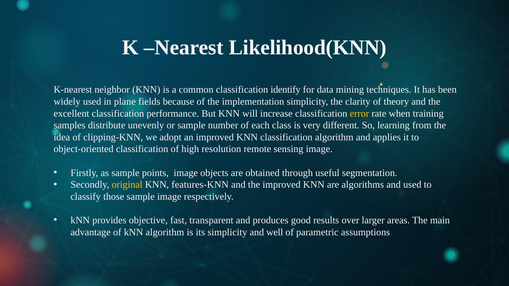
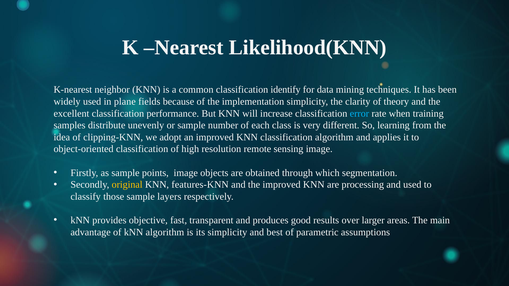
error colour: yellow -> light blue
useful: useful -> which
algorithms: algorithms -> processing
sample image: image -> layers
well: well -> best
